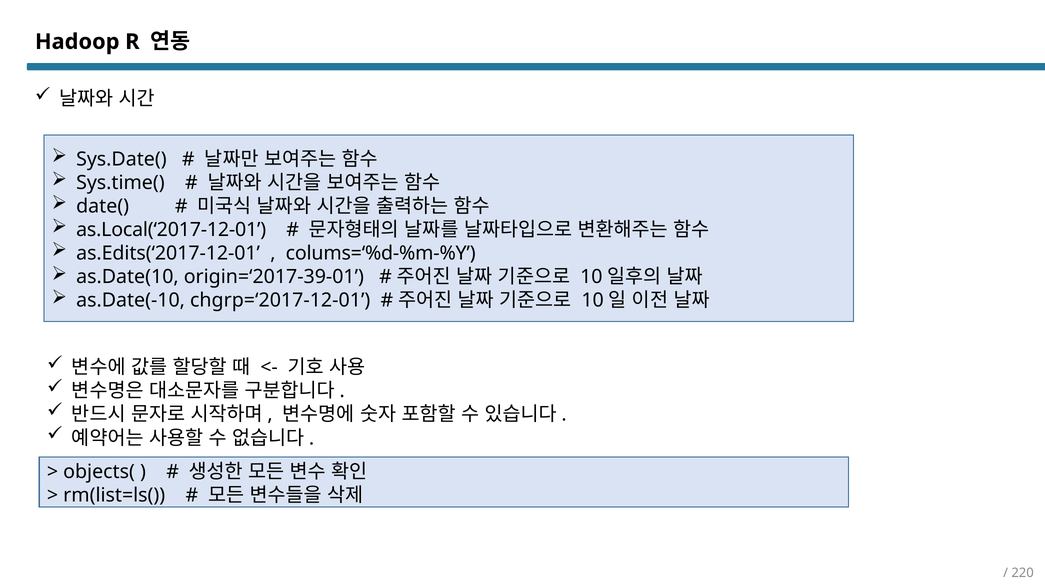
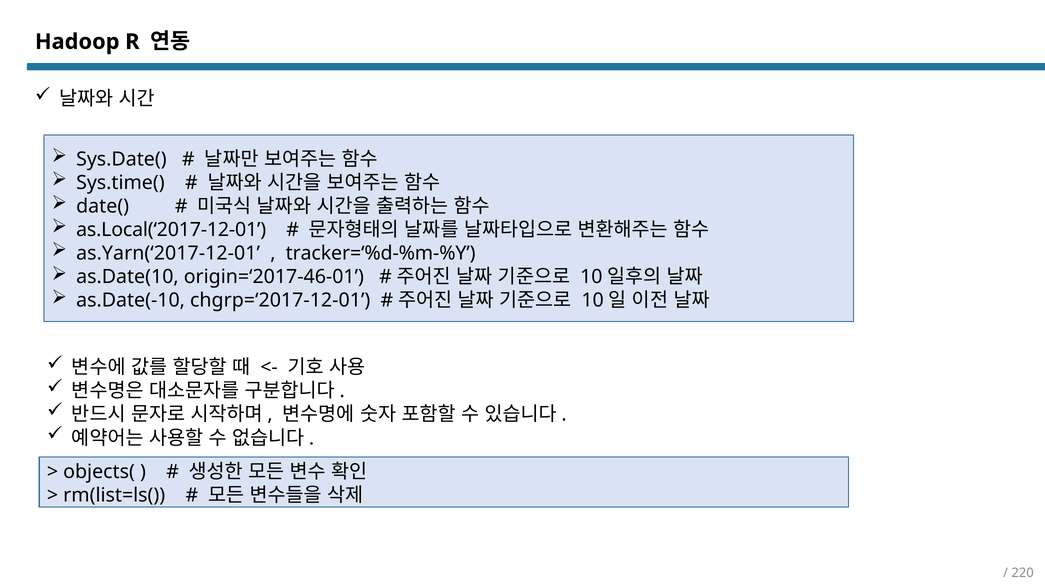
as.Edits(‘2017-12-01: as.Edits(‘2017-12-01 -> as.Yarn(‘2017-12-01
colums=‘%d-%m-%Y: colums=‘%d-%m-%Y -> tracker=‘%d-%m-%Y
origin=‘2017-39-01: origin=‘2017-39-01 -> origin=‘2017-46-01
